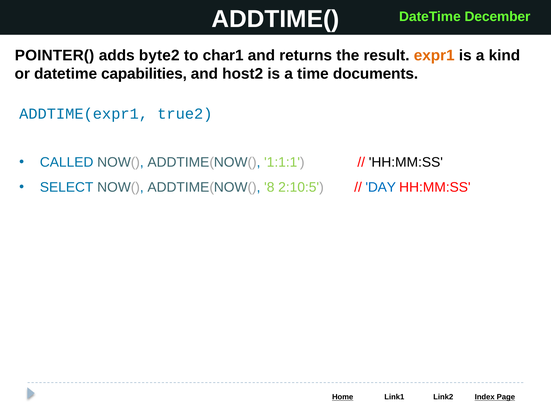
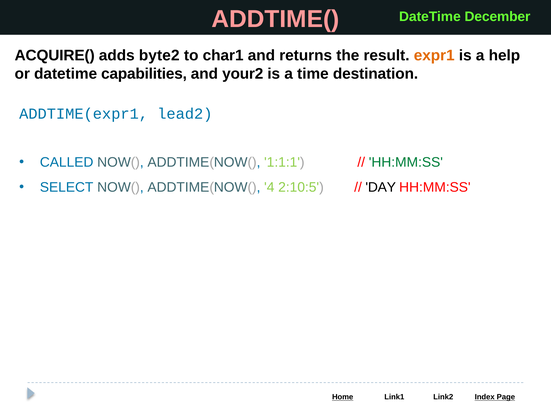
ADDTIME( colour: white -> pink
POINTER(: POINTER( -> ACQUIRE(
kind: kind -> help
host2: host2 -> your2
documents: documents -> destination
true2: true2 -> lead2
HH:MM:SS at (406, 163) colour: black -> green
8: 8 -> 4
DAY colour: blue -> black
